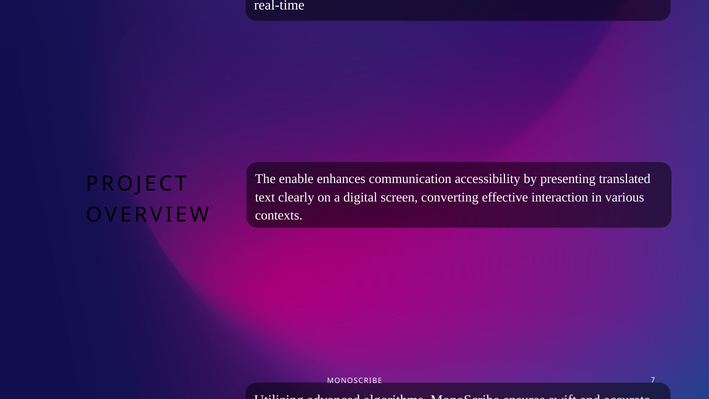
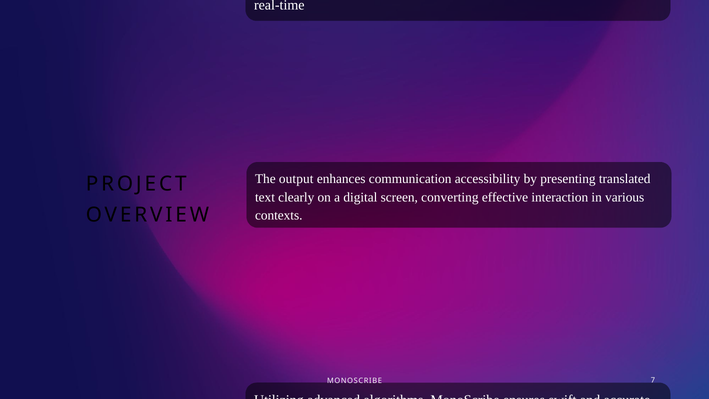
The enable: enable -> output
